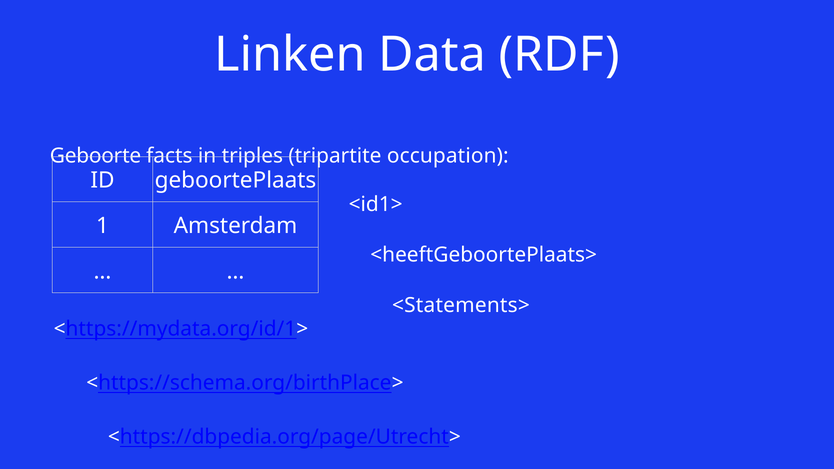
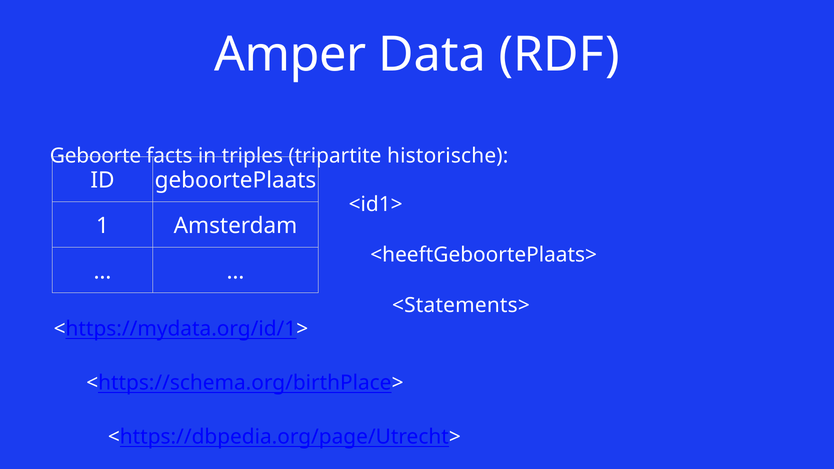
Linken: Linken -> Amper
occupation: occupation -> historische
